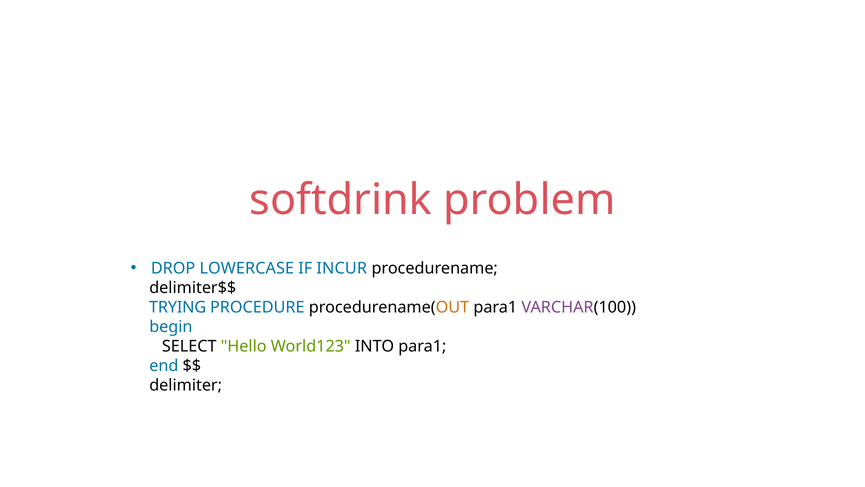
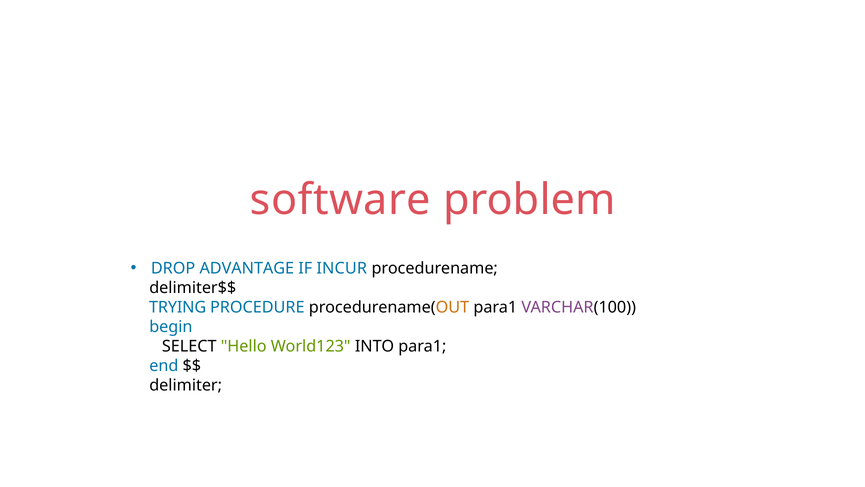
softdrink: softdrink -> software
LOWERCASE: LOWERCASE -> ADVANTAGE
